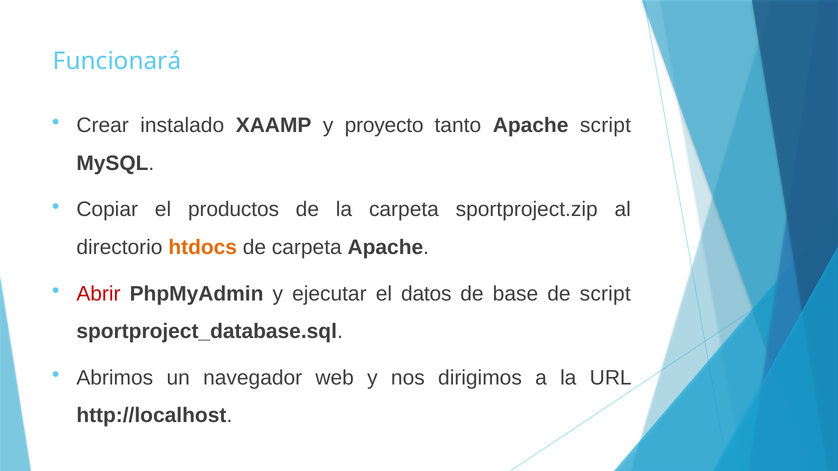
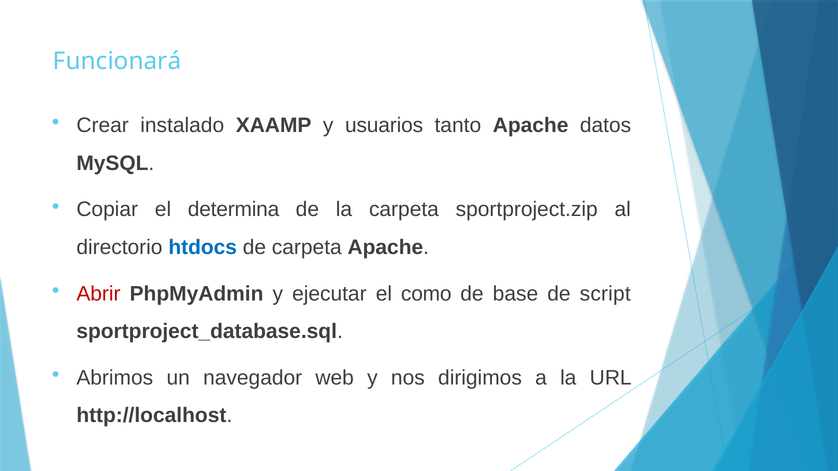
proyecto: proyecto -> usuarios
Apache script: script -> datos
productos: productos -> determina
htdocs colour: orange -> blue
datos: datos -> como
